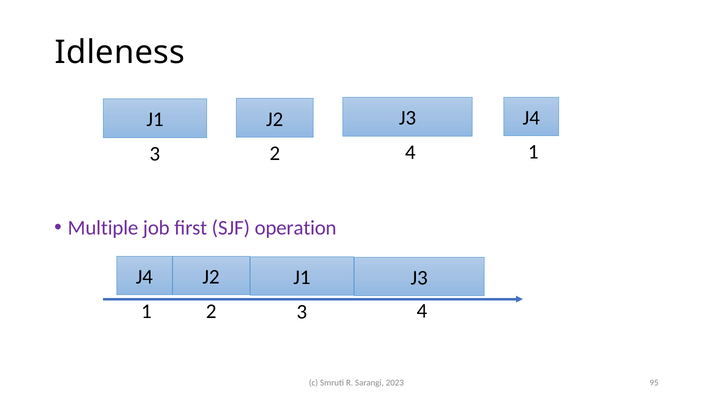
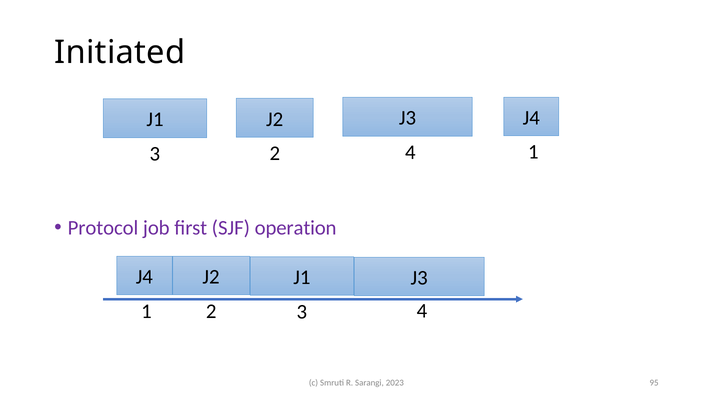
Idleness: Idleness -> Initiated
Multiple: Multiple -> Protocol
